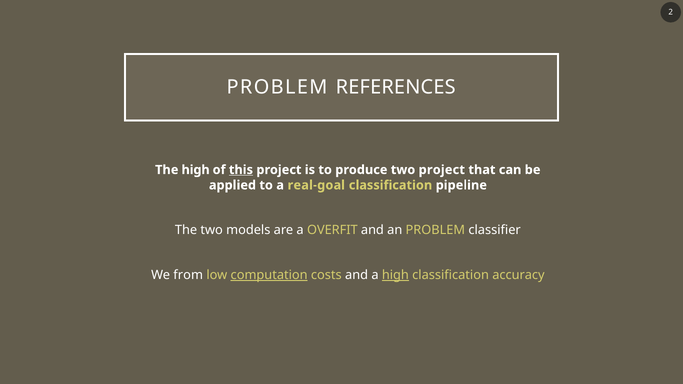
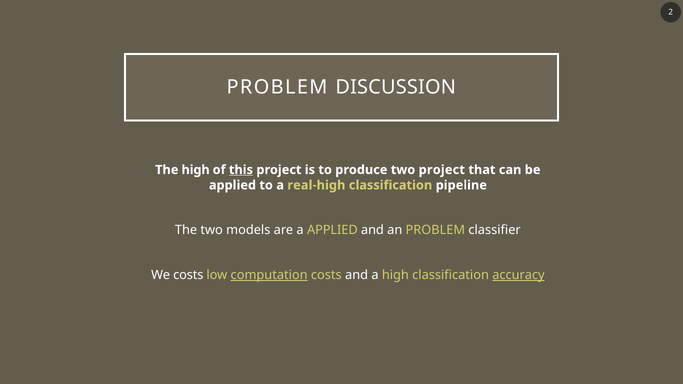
REFERENCES: REFERENCES -> DISCUSSION
real-goal: real-goal -> real-high
a OVERFIT: OVERFIT -> APPLIED
We from: from -> costs
high at (395, 275) underline: present -> none
accuracy underline: none -> present
